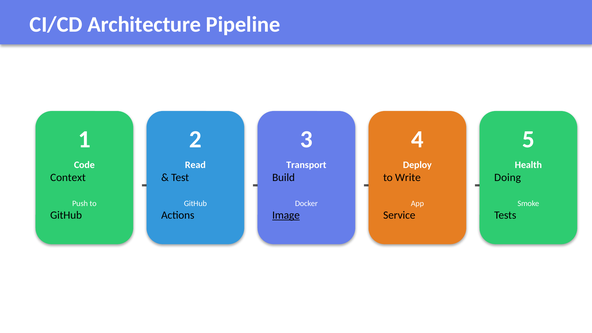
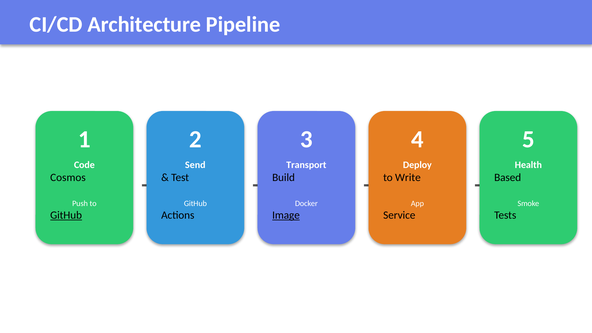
Read: Read -> Send
Context: Context -> Cosmos
Doing: Doing -> Based
GitHub at (66, 215) underline: none -> present
